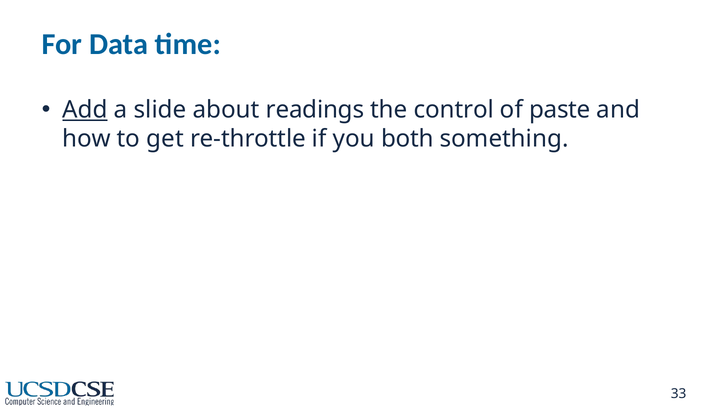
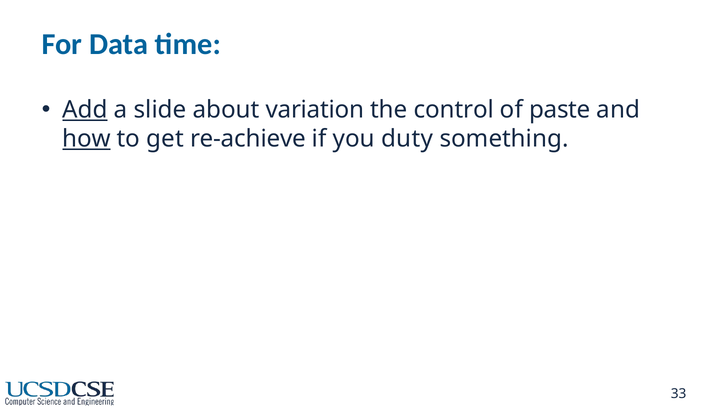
readings: readings -> variation
how underline: none -> present
re-throttle: re-throttle -> re-achieve
both: both -> duty
